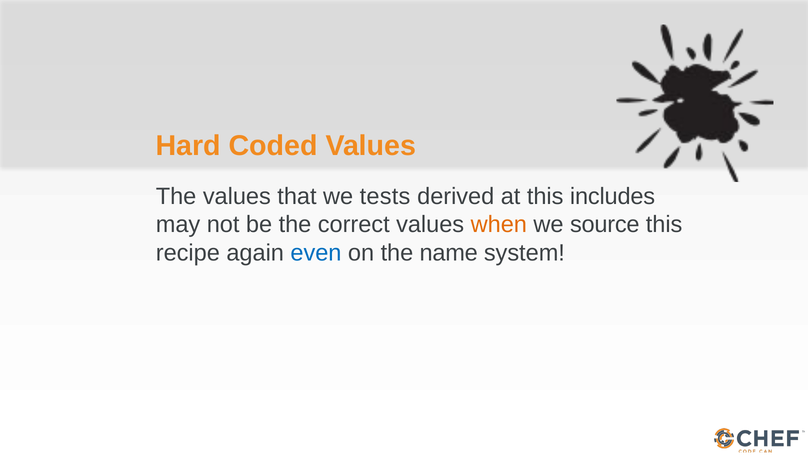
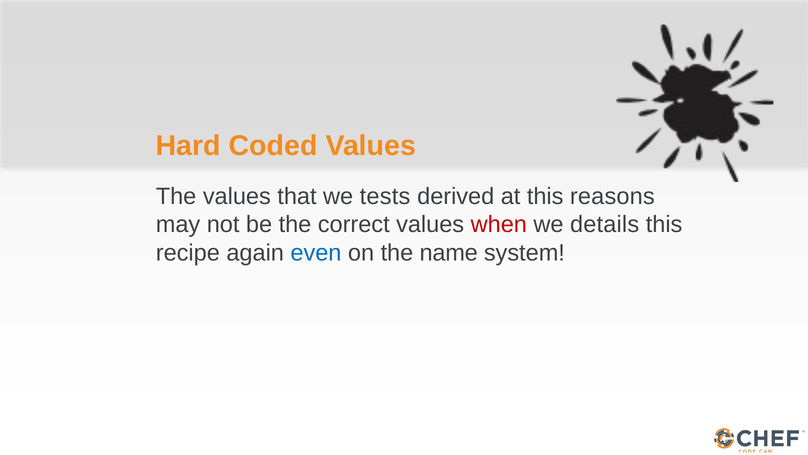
includes: includes -> reasons
when colour: orange -> red
source: source -> details
